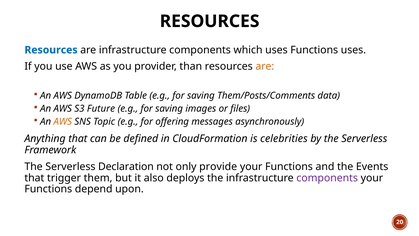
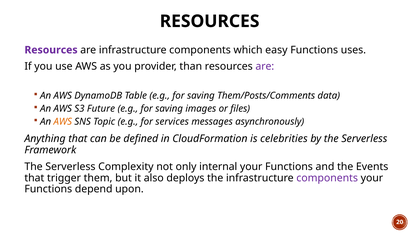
Resources at (51, 50) colour: blue -> purple
which uses: uses -> easy
are at (265, 66) colour: orange -> purple
offering: offering -> services
Declaration: Declaration -> Complexity
provide: provide -> internal
